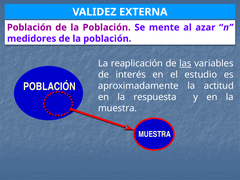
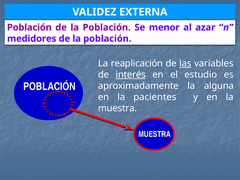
mente: mente -> menor
interés underline: none -> present
actitud: actitud -> alguna
respuesta: respuesta -> pacientes
